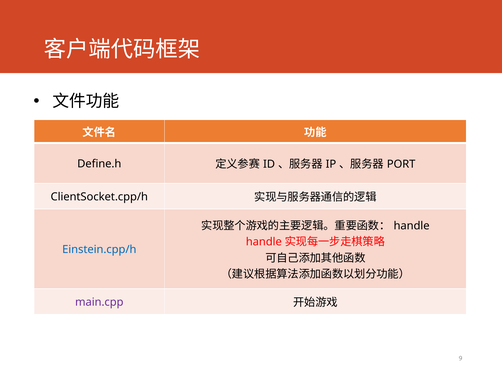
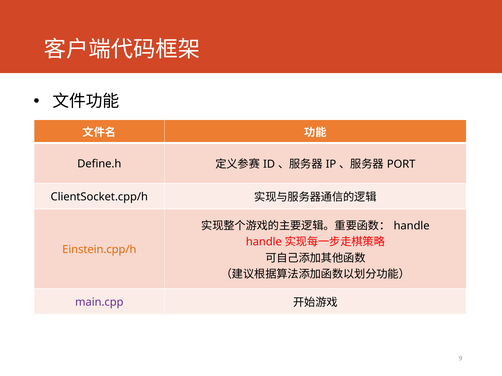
Einstein.cpp/h colour: blue -> orange
